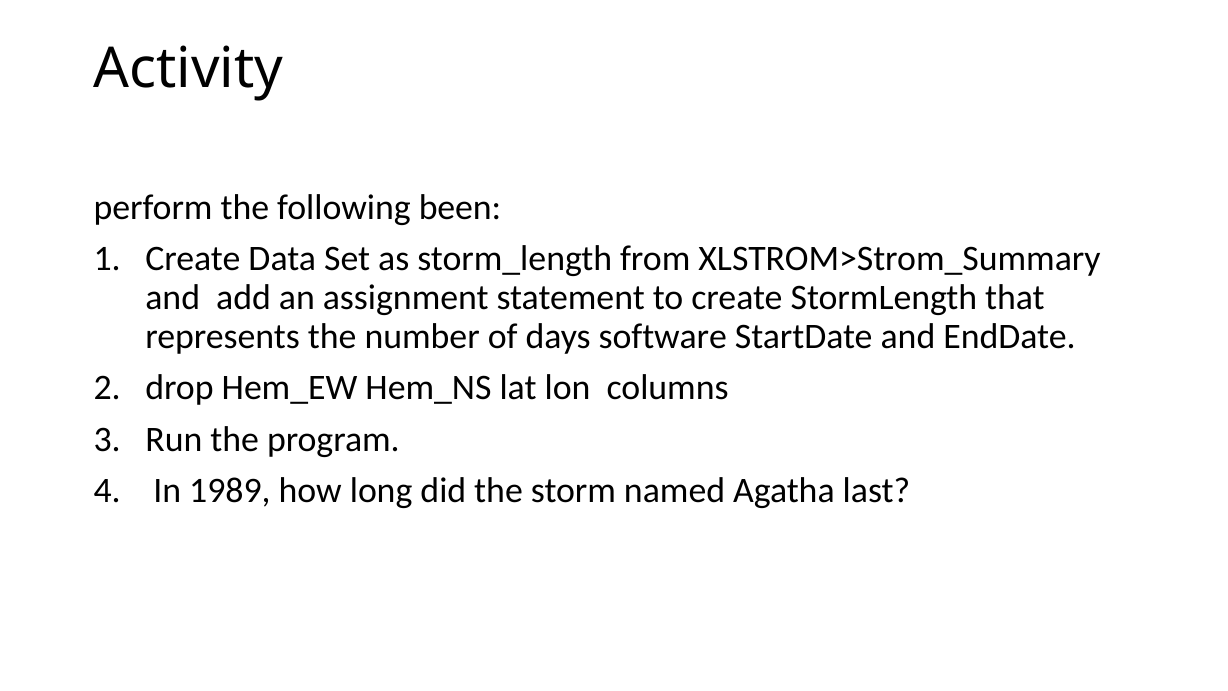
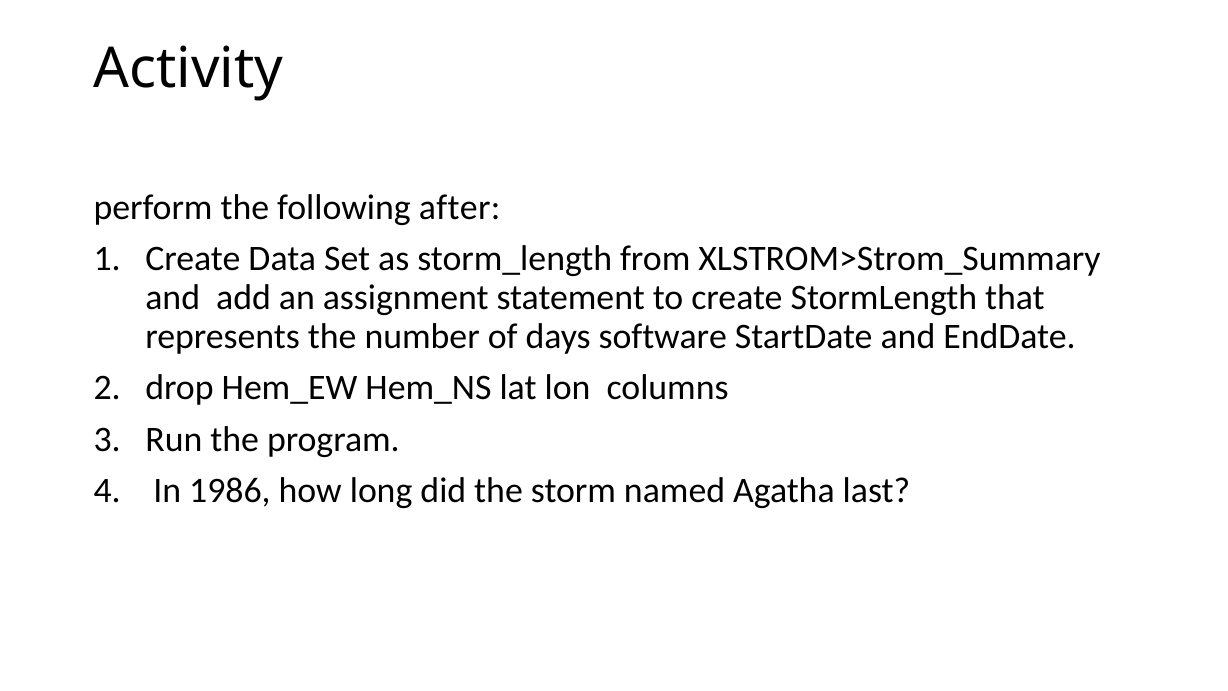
been: been -> after
1989: 1989 -> 1986
